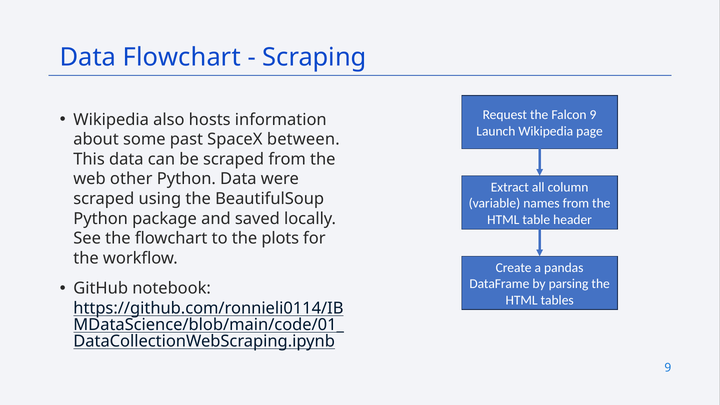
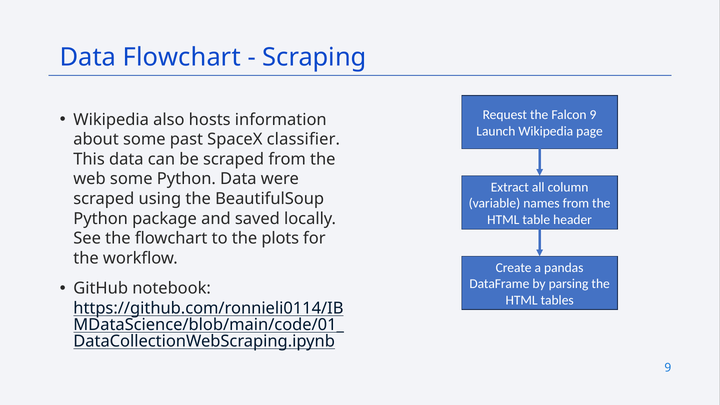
between: between -> classifier
web other: other -> some
